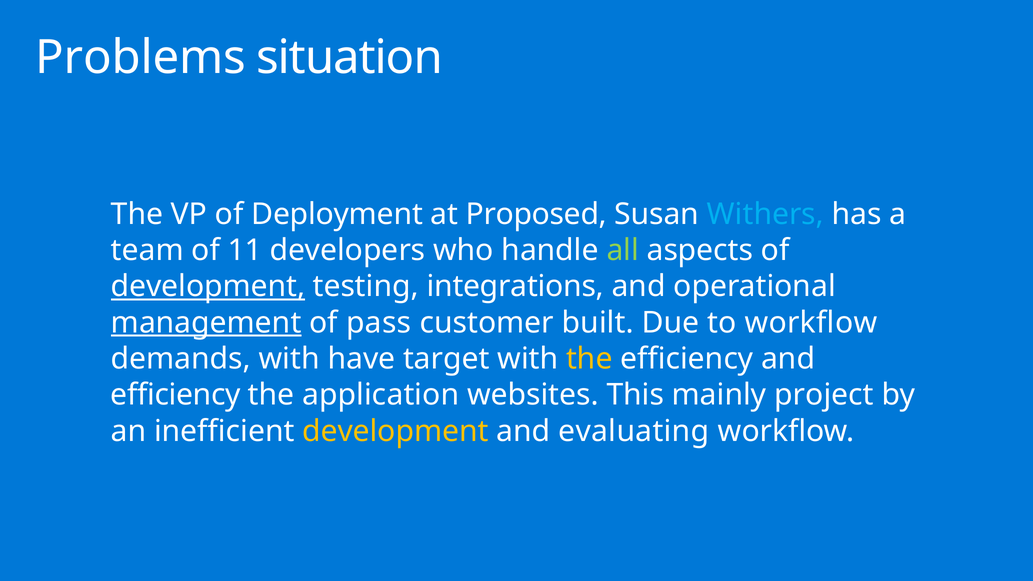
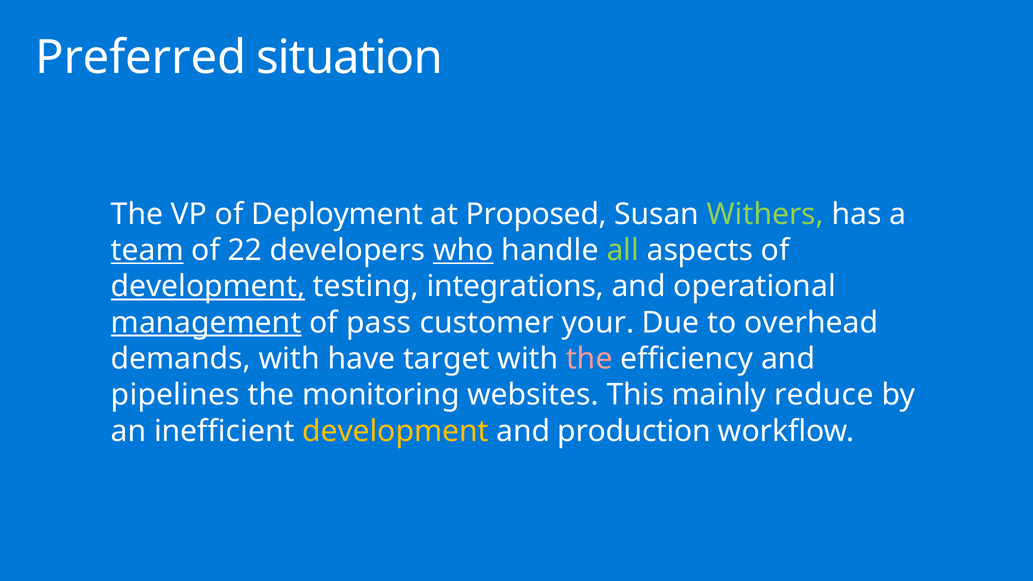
Problems: Problems -> Preferred
Withers colour: light blue -> light green
team underline: none -> present
11: 11 -> 22
who underline: none -> present
built: built -> your
to workflow: workflow -> overhead
the at (589, 359) colour: yellow -> pink
efficiency at (176, 395): efficiency -> pipelines
application: application -> monitoring
project: project -> reduce
evaluating: evaluating -> production
